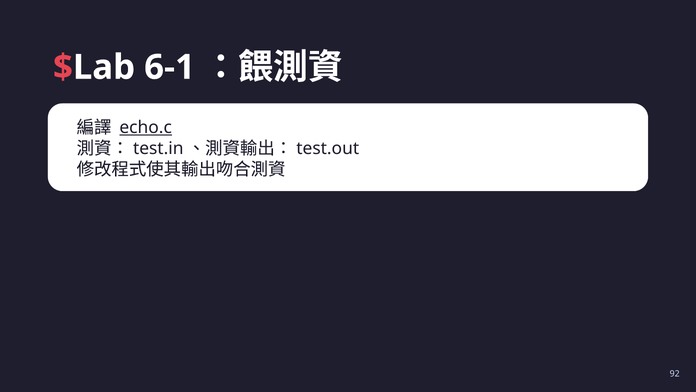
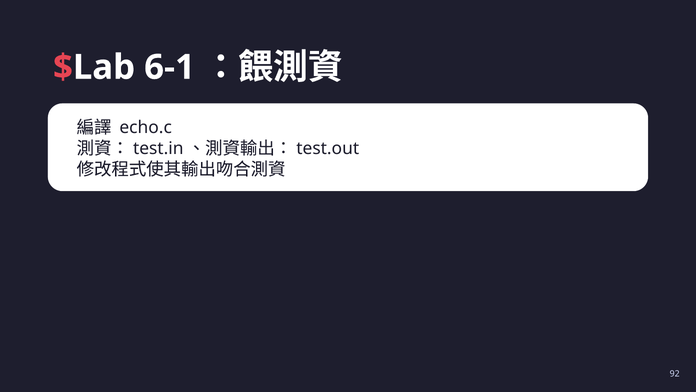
echo.c underline: present -> none
